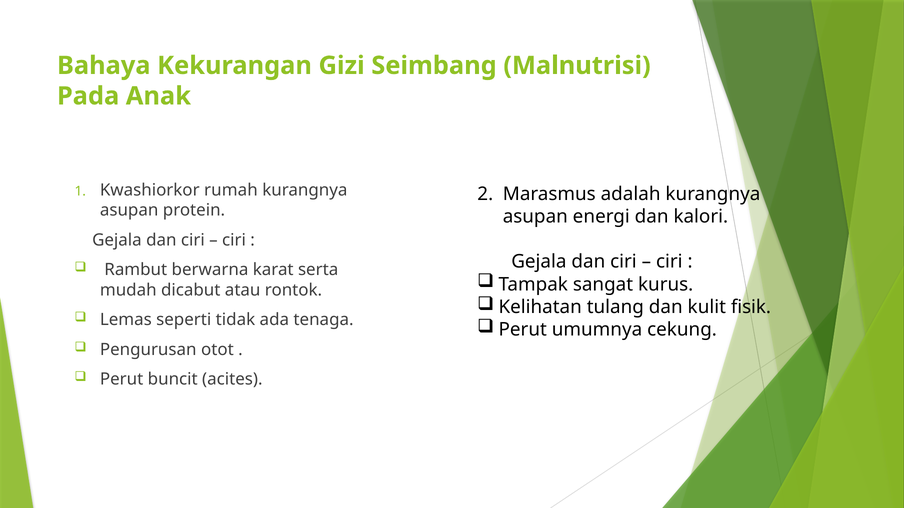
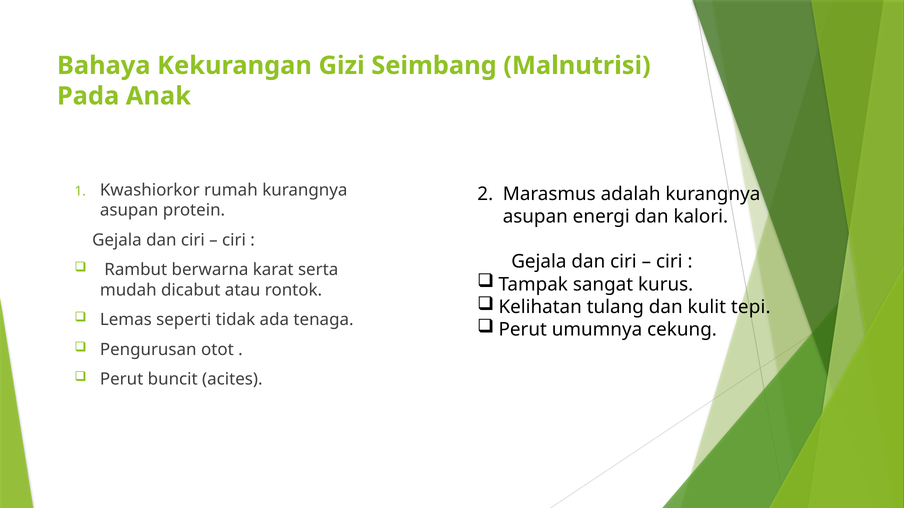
fisik: fisik -> tepi
